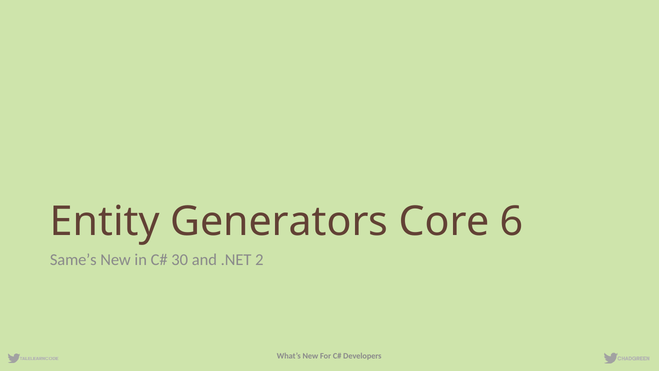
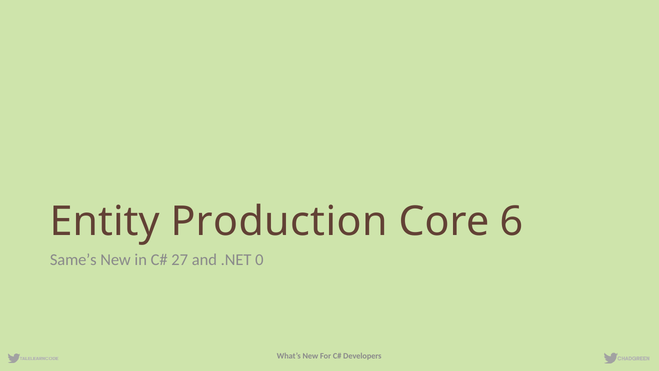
Generators: Generators -> Production
30: 30 -> 27
2: 2 -> 0
